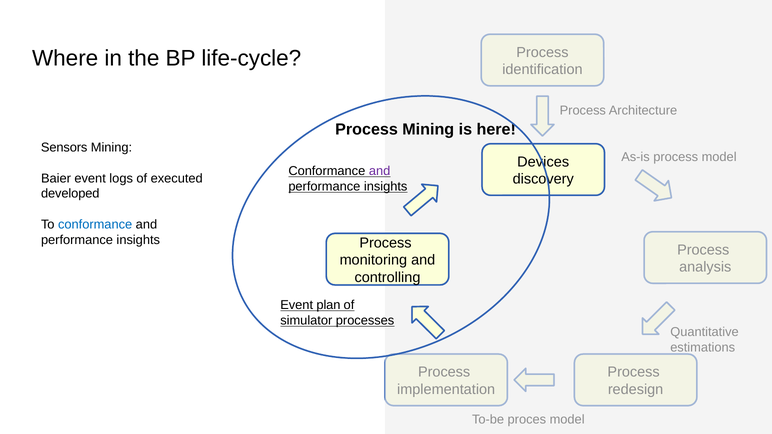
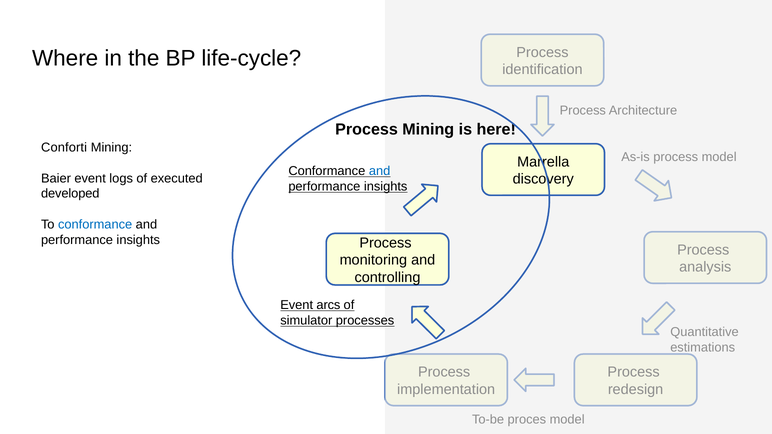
Sensors: Sensors -> Conforti
Devices: Devices -> Marrella
and at (380, 171) colour: purple -> blue
plan: plan -> arcs
